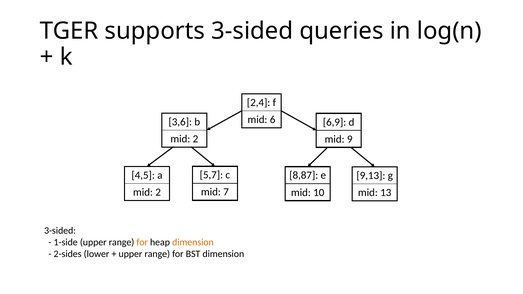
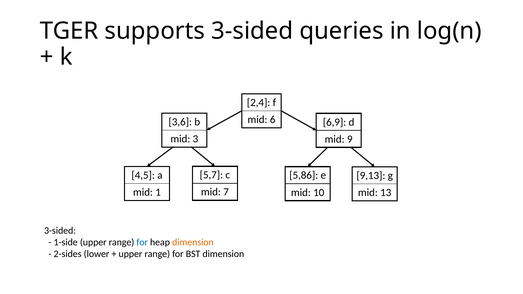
2 at (195, 139): 2 -> 3
8,87: 8,87 -> 5,86
2 at (158, 192): 2 -> 1
for at (142, 242) colour: orange -> blue
